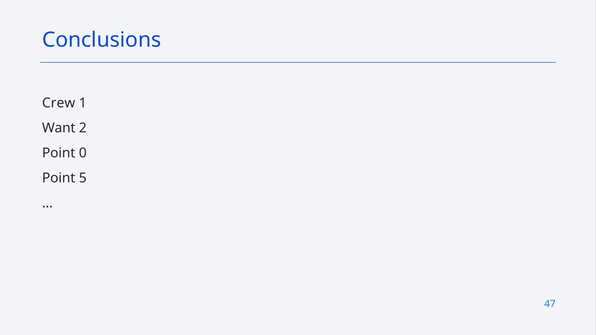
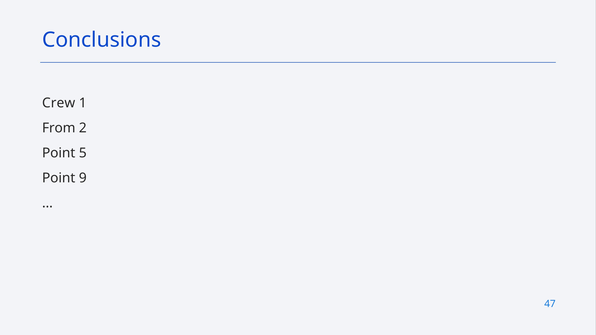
Want: Want -> From
0: 0 -> 5
5: 5 -> 9
